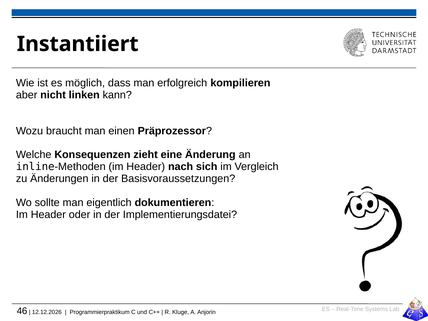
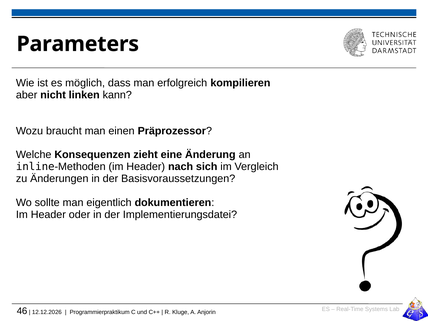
Instantiiert: Instantiiert -> Parameters
